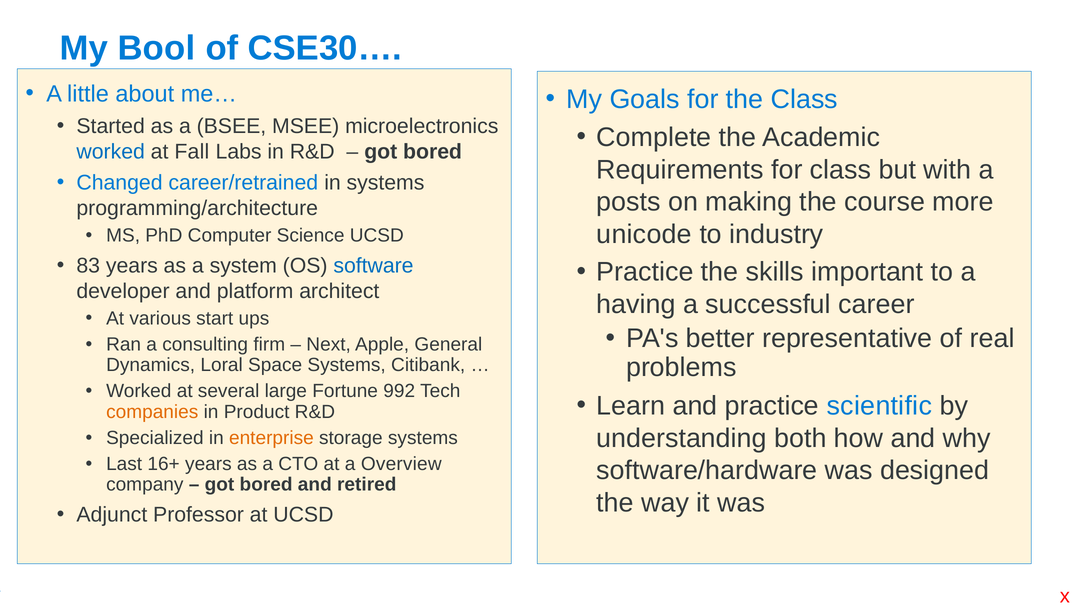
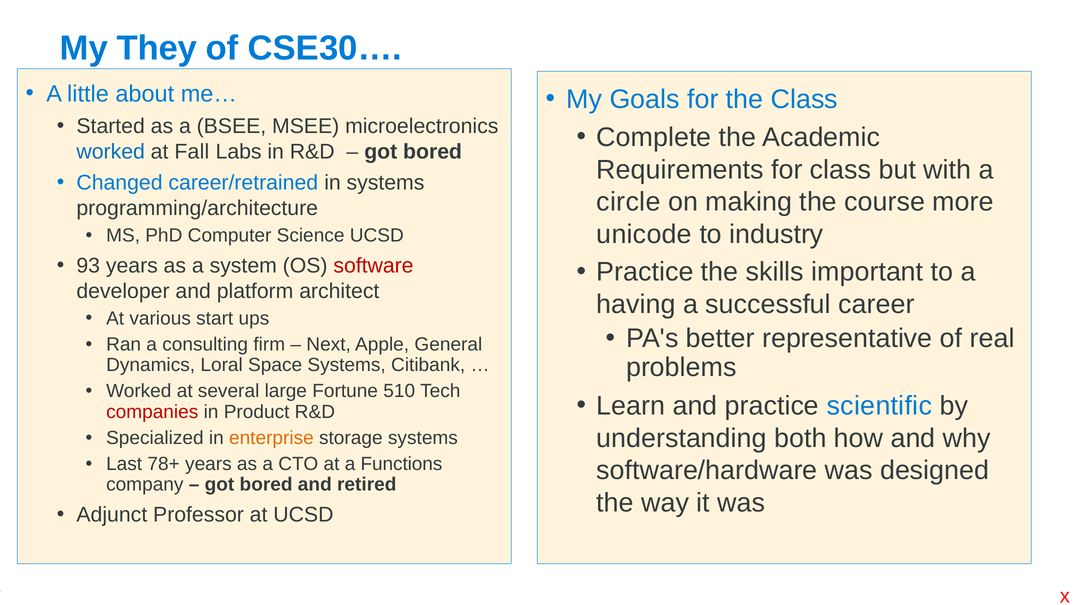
Bool: Bool -> They
posts: posts -> circle
83: 83 -> 93
software colour: blue -> red
992: 992 -> 510
companies colour: orange -> red
16+: 16+ -> 78+
Overview: Overview -> Functions
